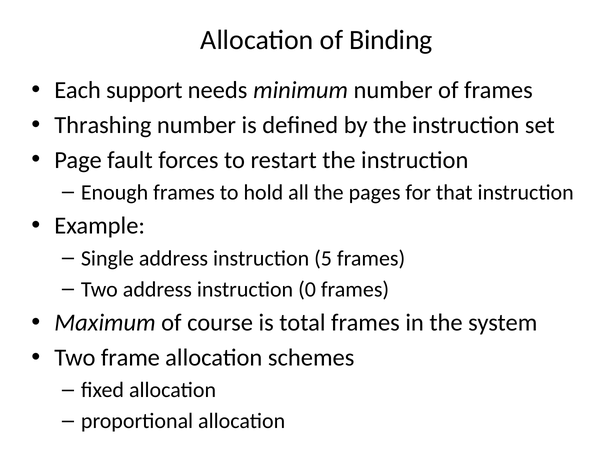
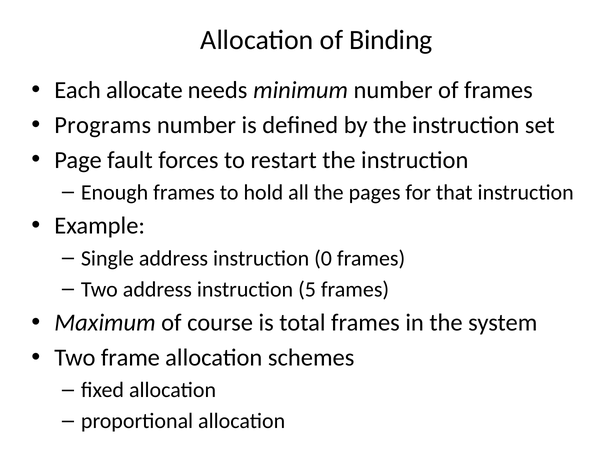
support: support -> allocate
Thrashing: Thrashing -> Programs
5: 5 -> 0
0: 0 -> 5
